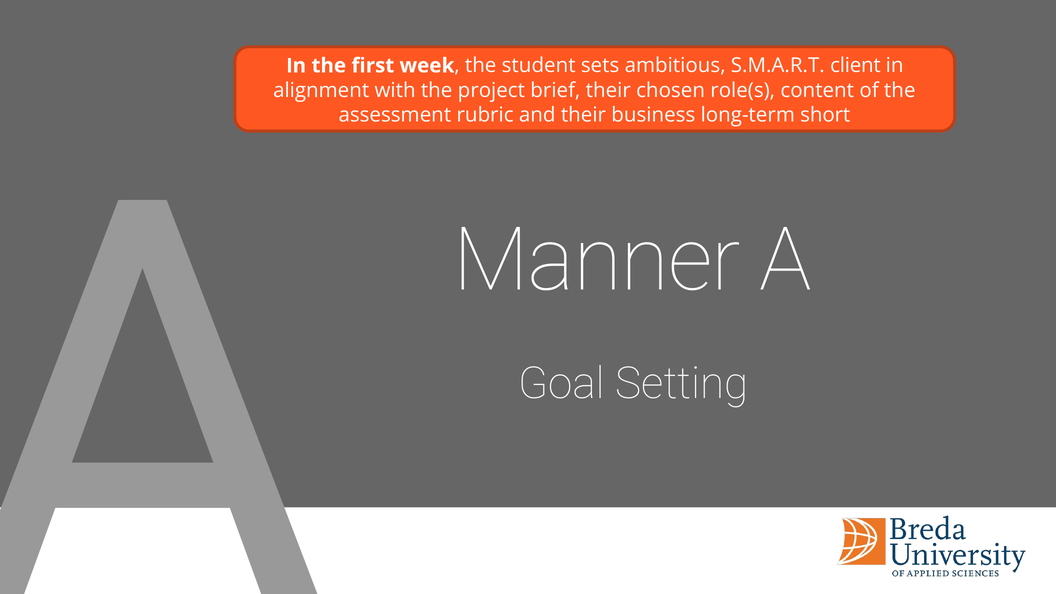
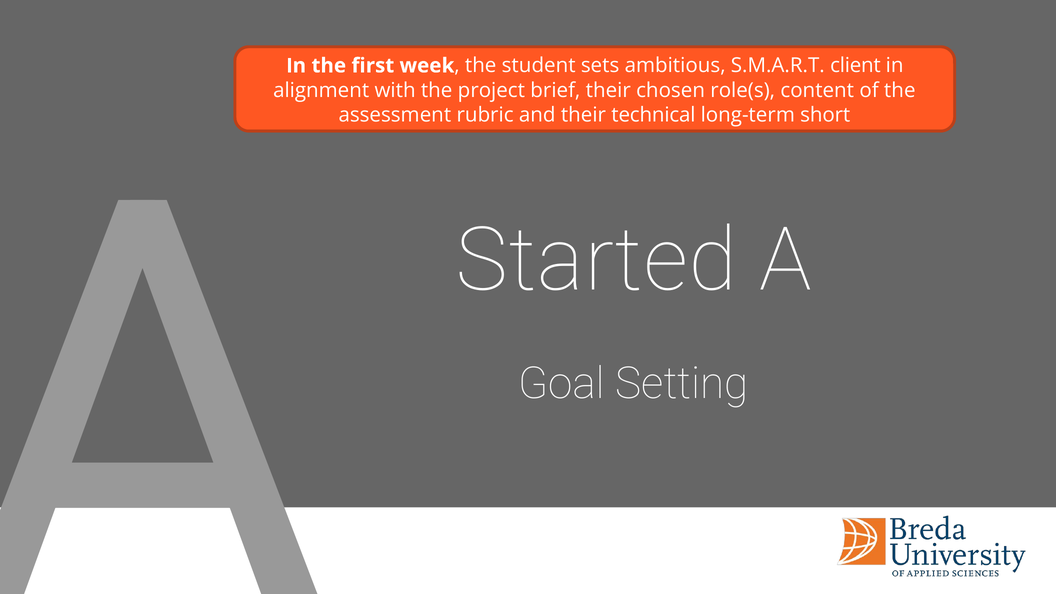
business: business -> technical
Manner: Manner -> Started
